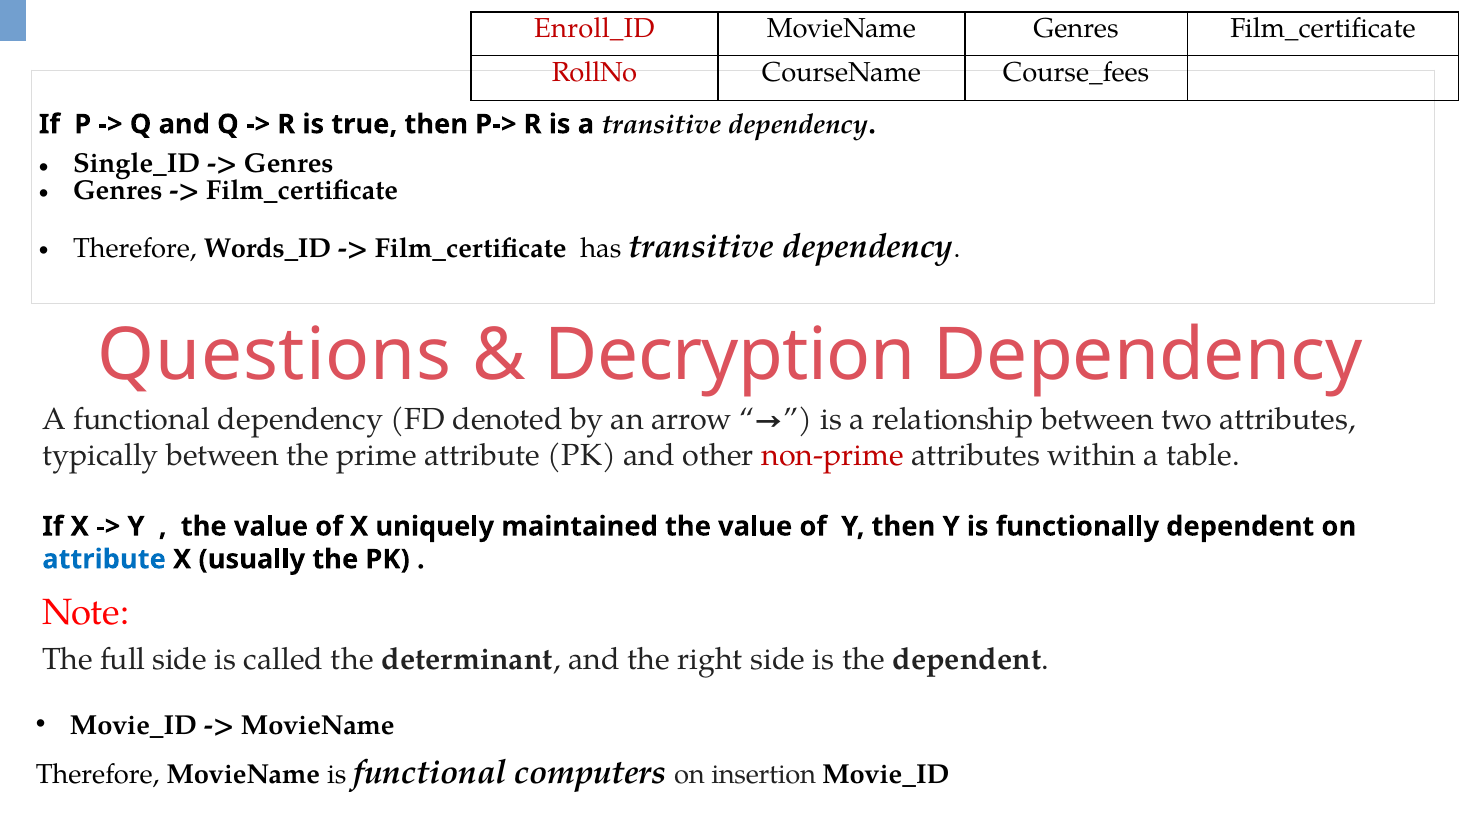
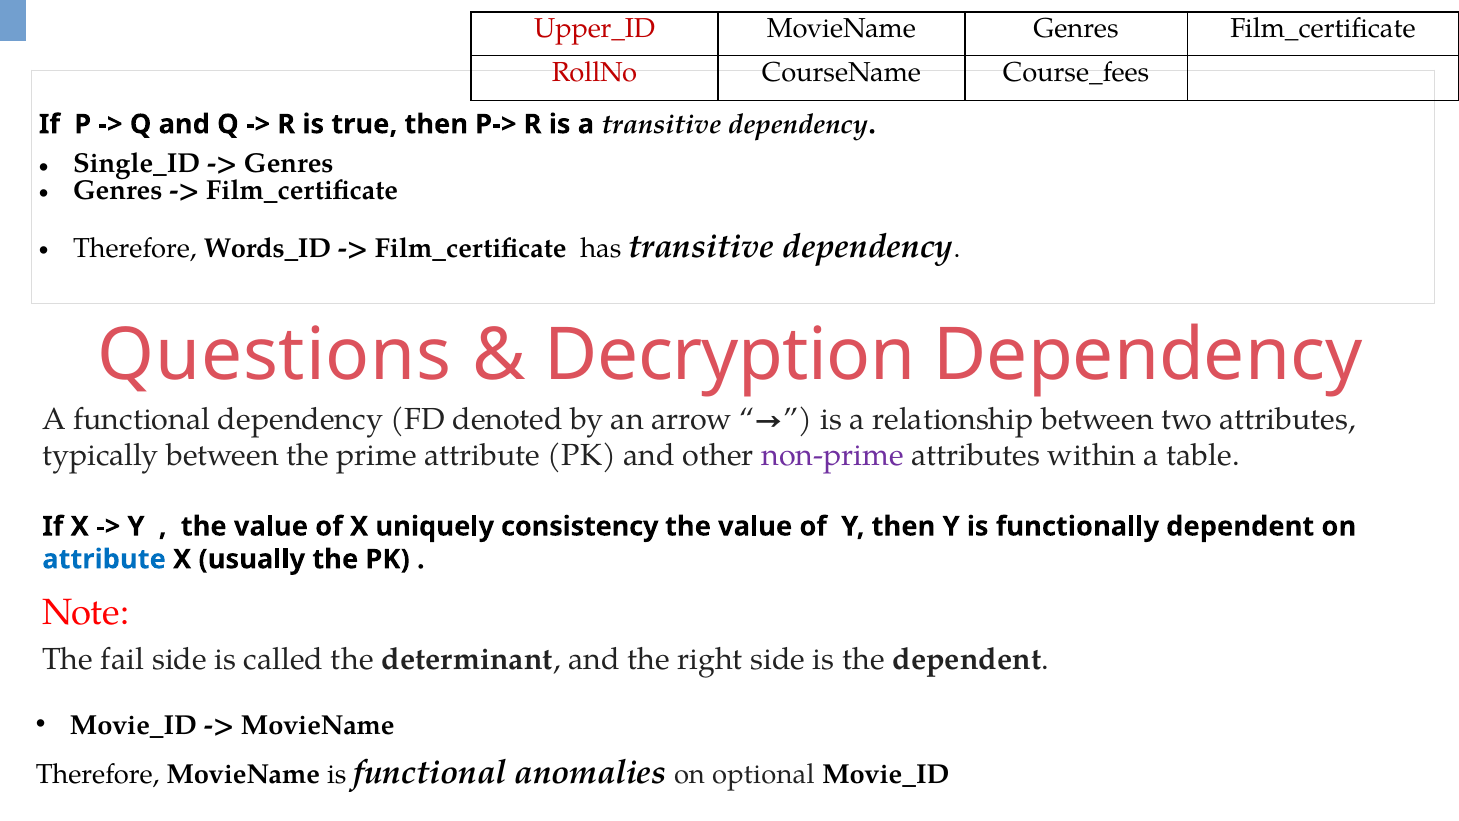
Enroll_ID: Enroll_ID -> Upper_ID
non-prime colour: red -> purple
maintained: maintained -> consistency
full: full -> fail
computers: computers -> anomalies
insertion: insertion -> optional
